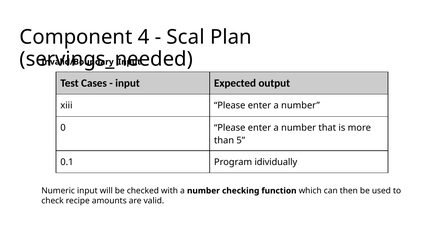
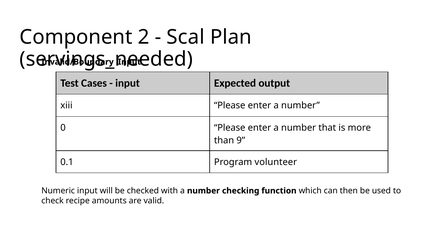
4: 4 -> 2
5: 5 -> 9
idividually: idividually -> volunteer
